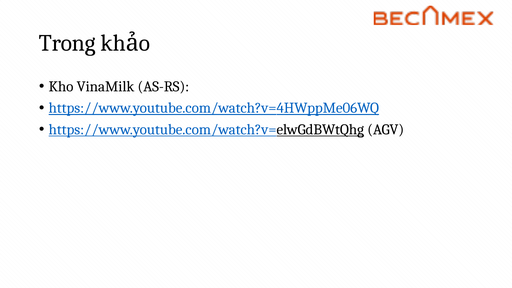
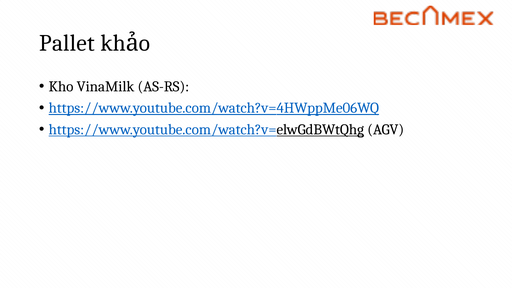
Trong: Trong -> Pallet
